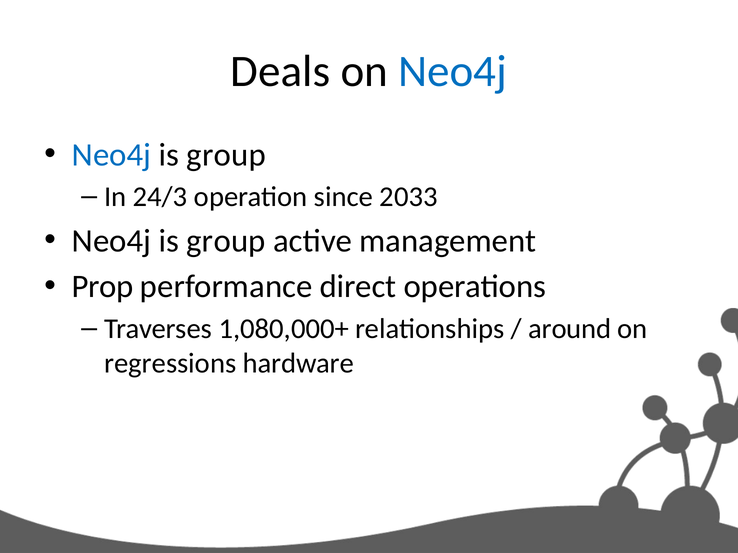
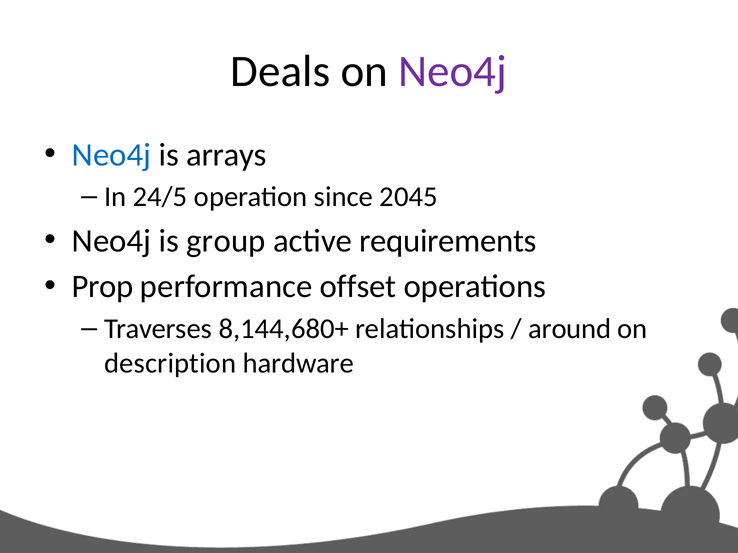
Neo4j at (453, 71) colour: blue -> purple
group at (226, 155): group -> arrays
24/3: 24/3 -> 24/5
2033: 2033 -> 2045
management: management -> requirements
direct: direct -> offset
1,080,000+: 1,080,000+ -> 8,144,680+
regressions: regressions -> description
